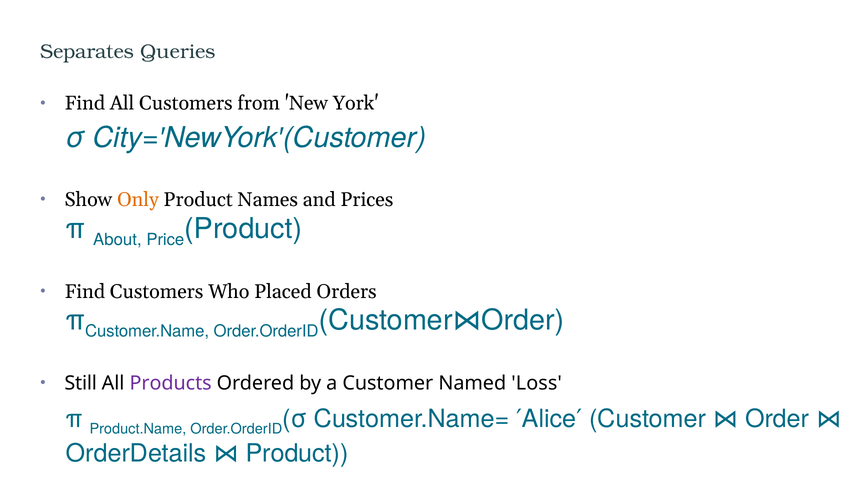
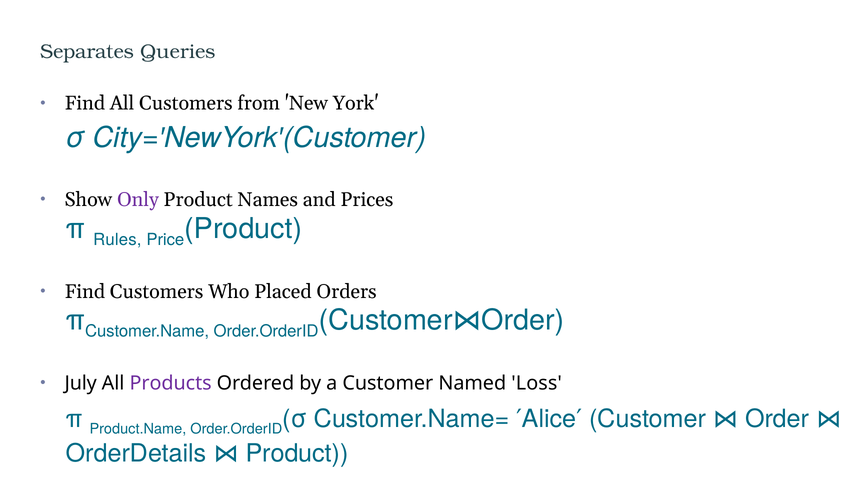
Only colour: orange -> purple
About: About -> Rules
Still: Still -> July
